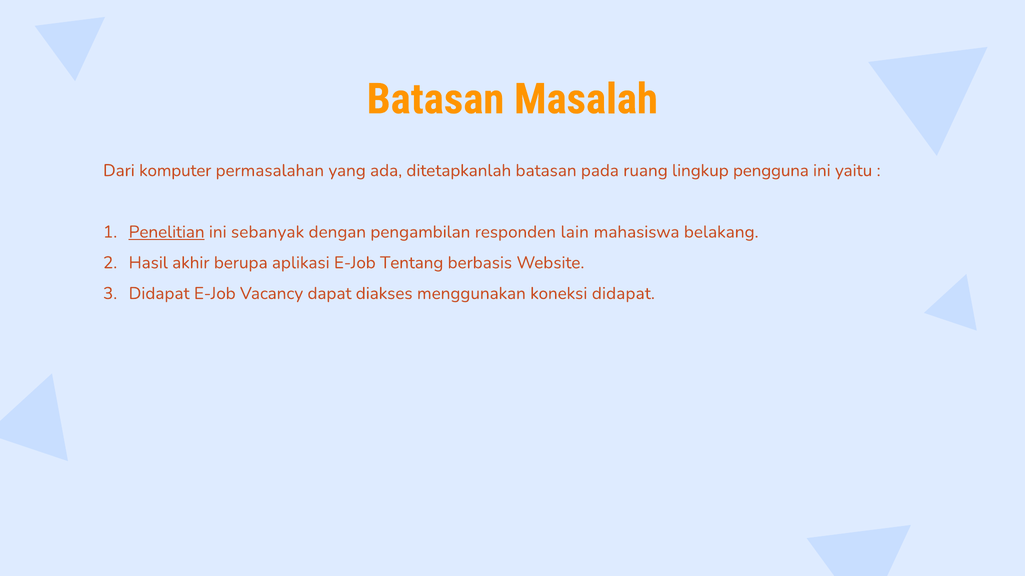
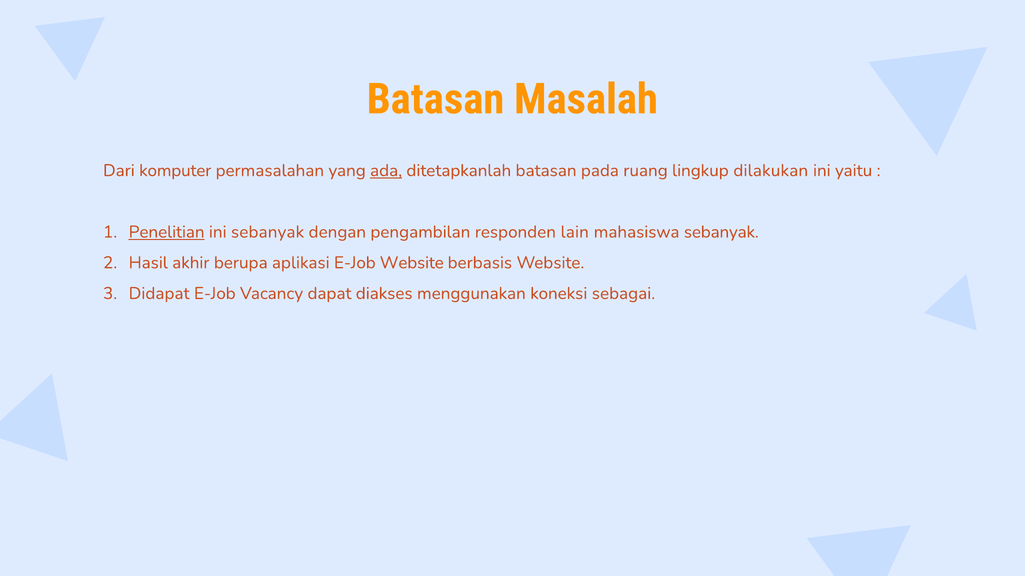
ada underline: none -> present
pengguna: pengguna -> dilakukan
mahasiswa belakang: belakang -> sebanyak
E-Job Tentang: Tentang -> Website
koneksi didapat: didapat -> sebagai
